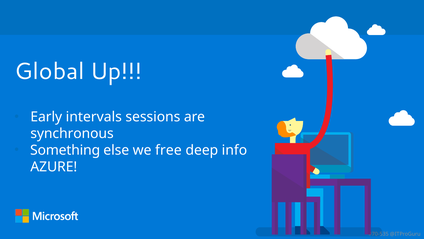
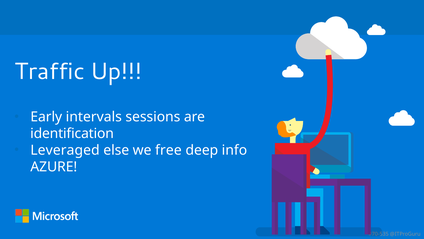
Global: Global -> Traffic
synchronous: synchronous -> identification
Something: Something -> Leveraged
